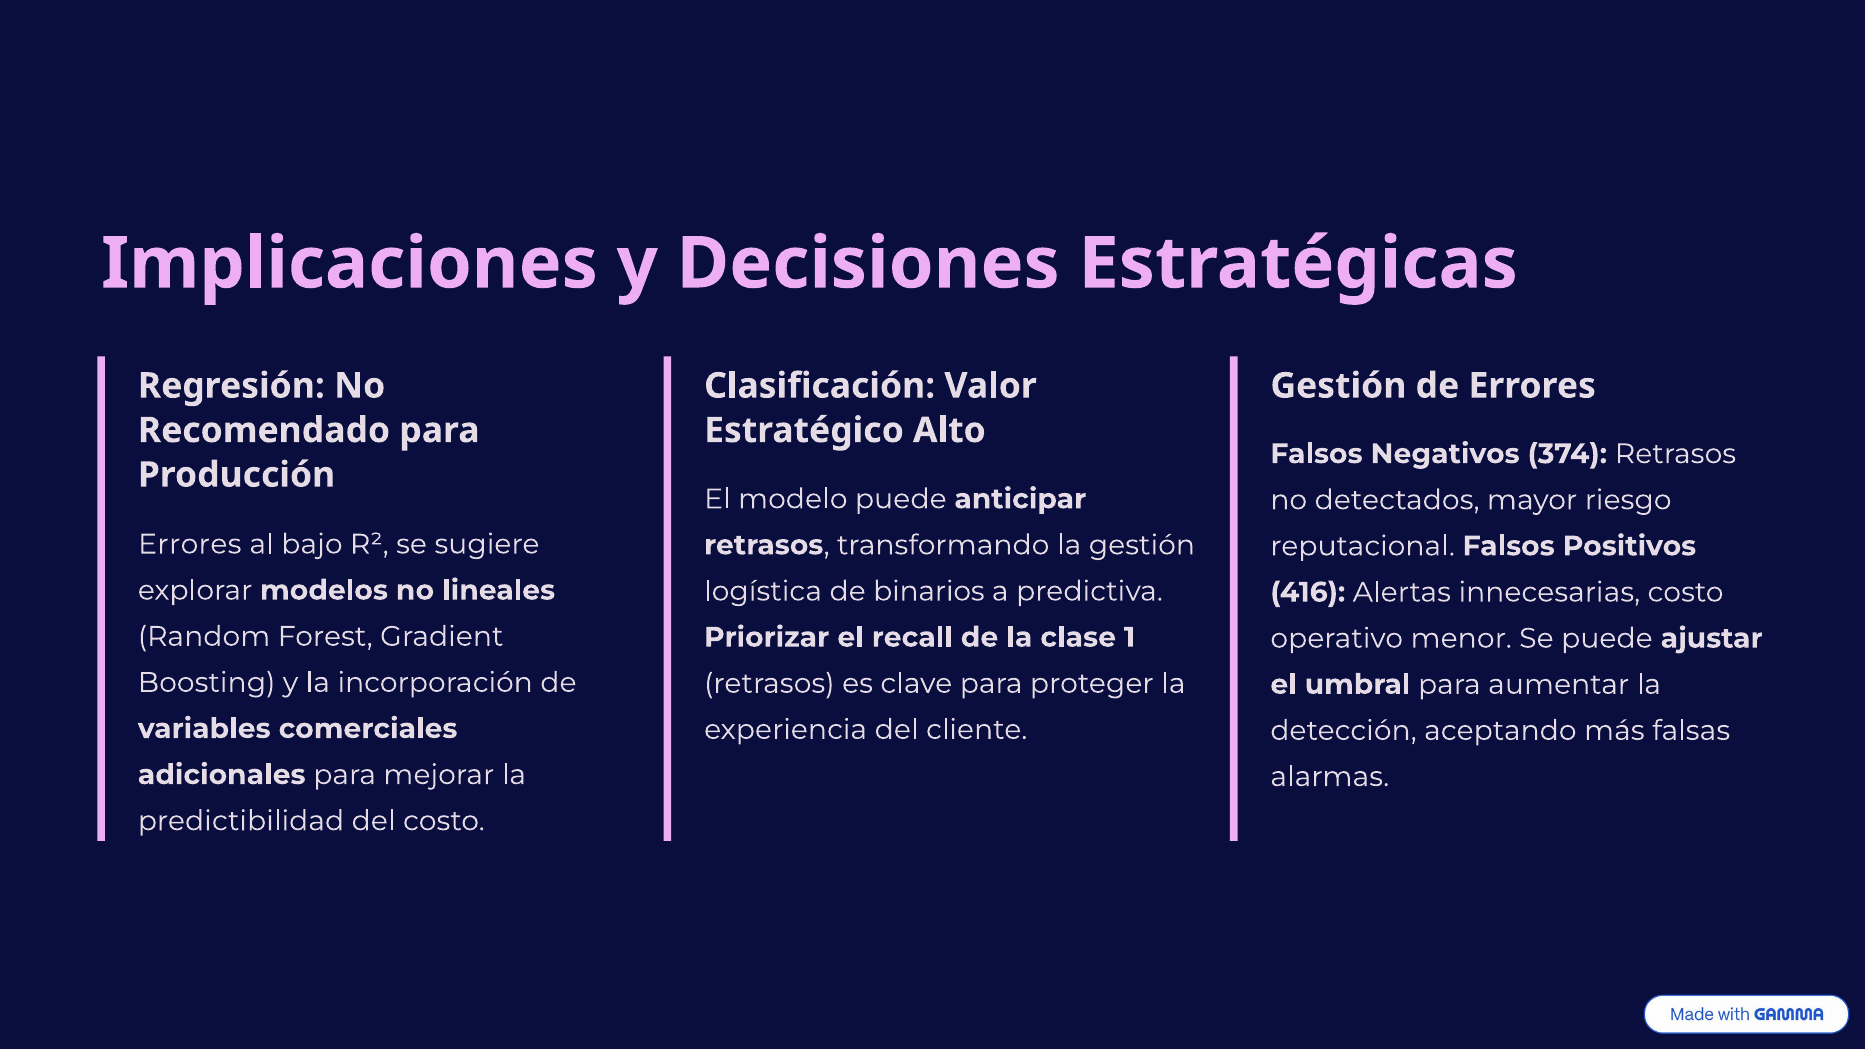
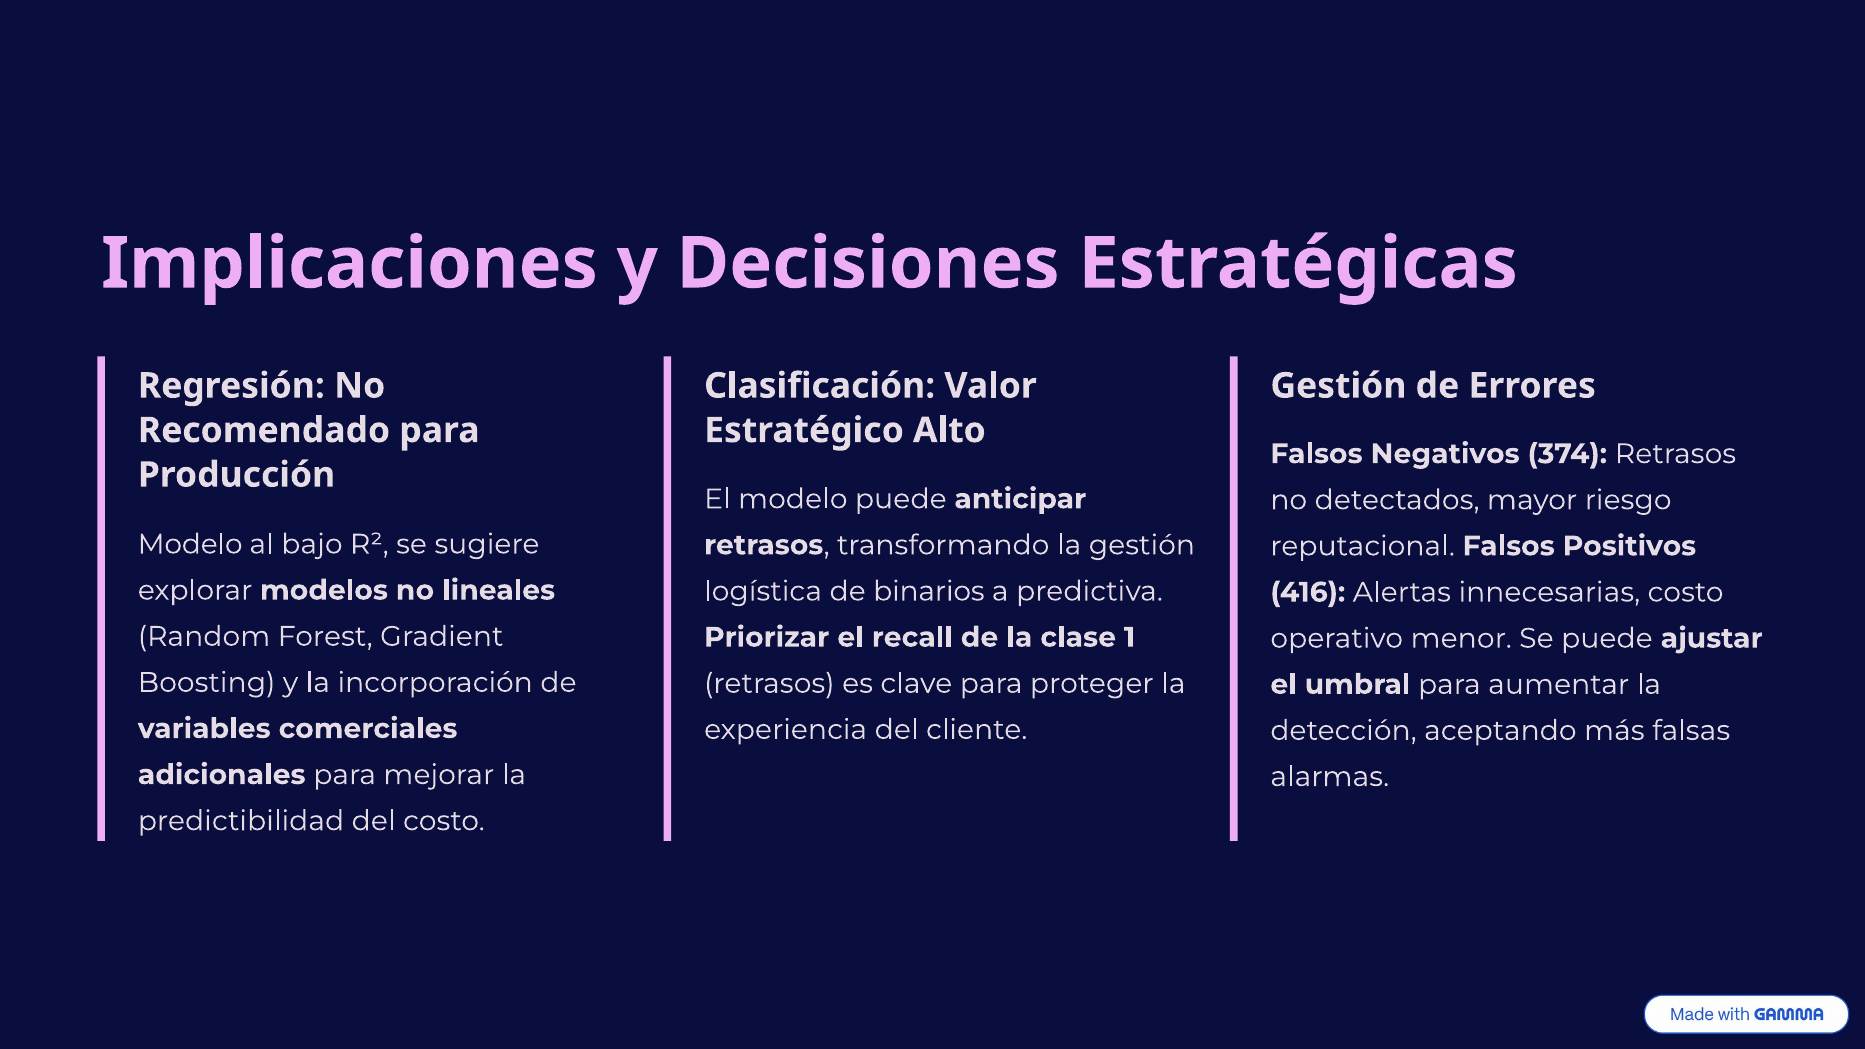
Errores at (190, 544): Errores -> Modelo
